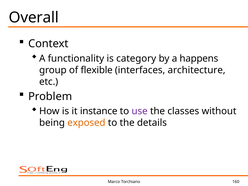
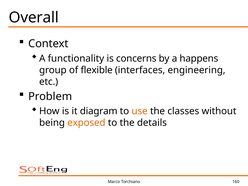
category: category -> concerns
architecture: architecture -> engineering
instance: instance -> diagram
use colour: purple -> orange
